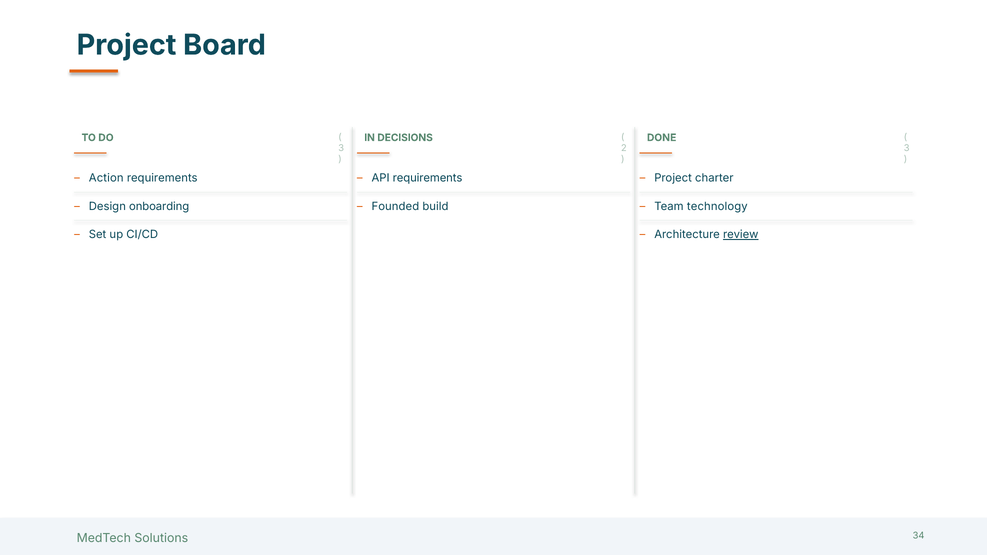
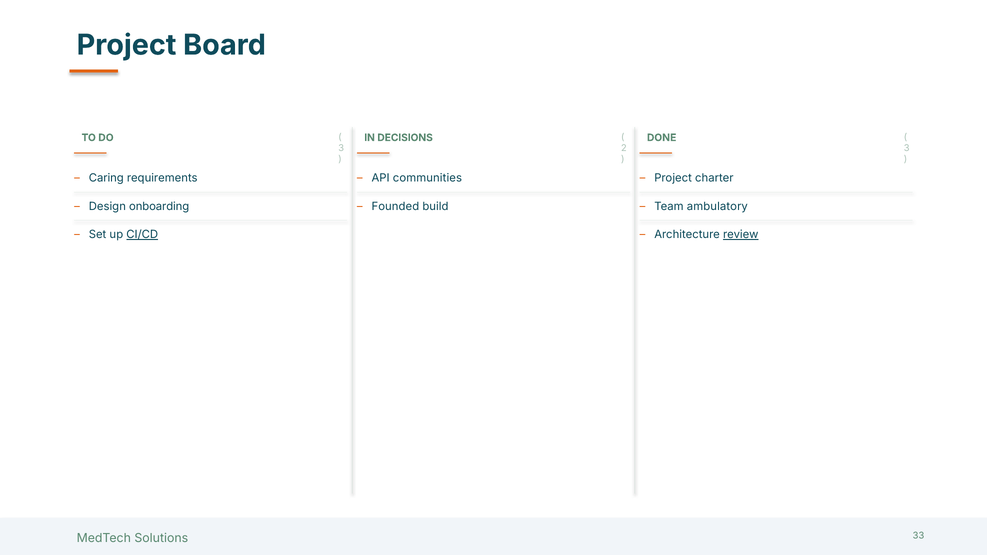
Action: Action -> Caring
API requirements: requirements -> communities
technology: technology -> ambulatory
CI/CD underline: none -> present
34: 34 -> 33
